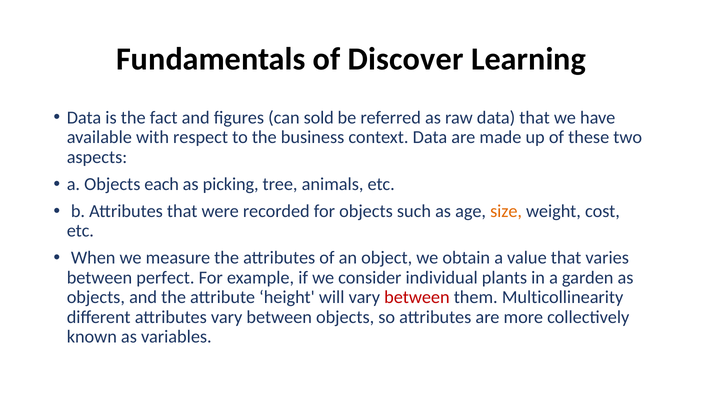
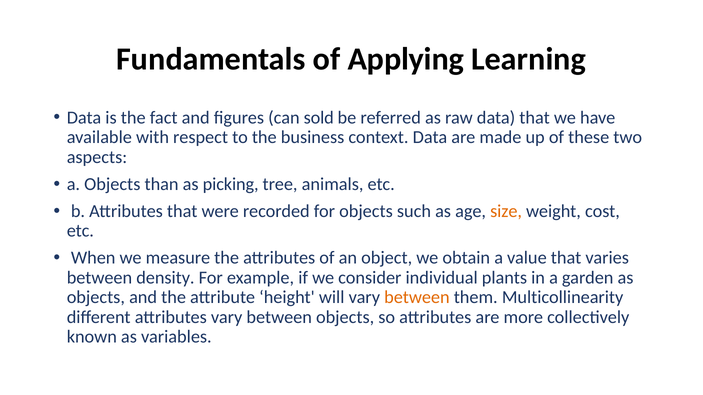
Discover: Discover -> Applying
each: each -> than
perfect: perfect -> density
between at (417, 298) colour: red -> orange
